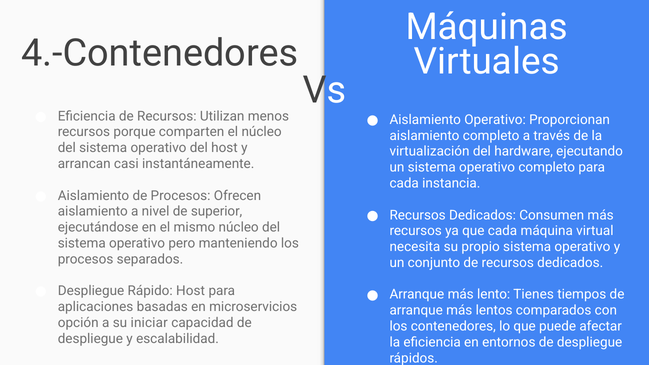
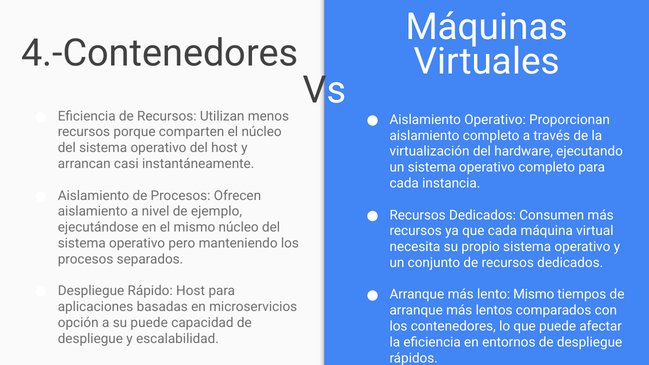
superior: superior -> ejemplo
lento Tienes: Tienes -> Mismo
su iniciar: iniciar -> puede
